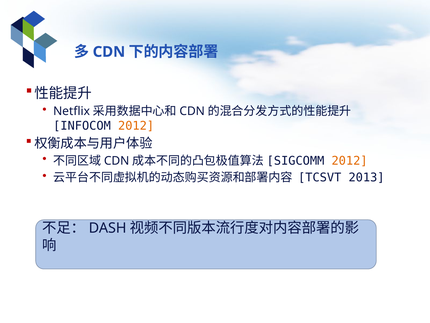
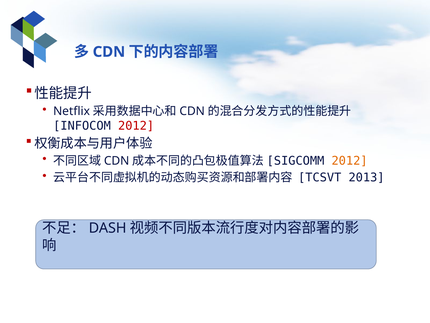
2012 at (136, 126) colour: orange -> red
